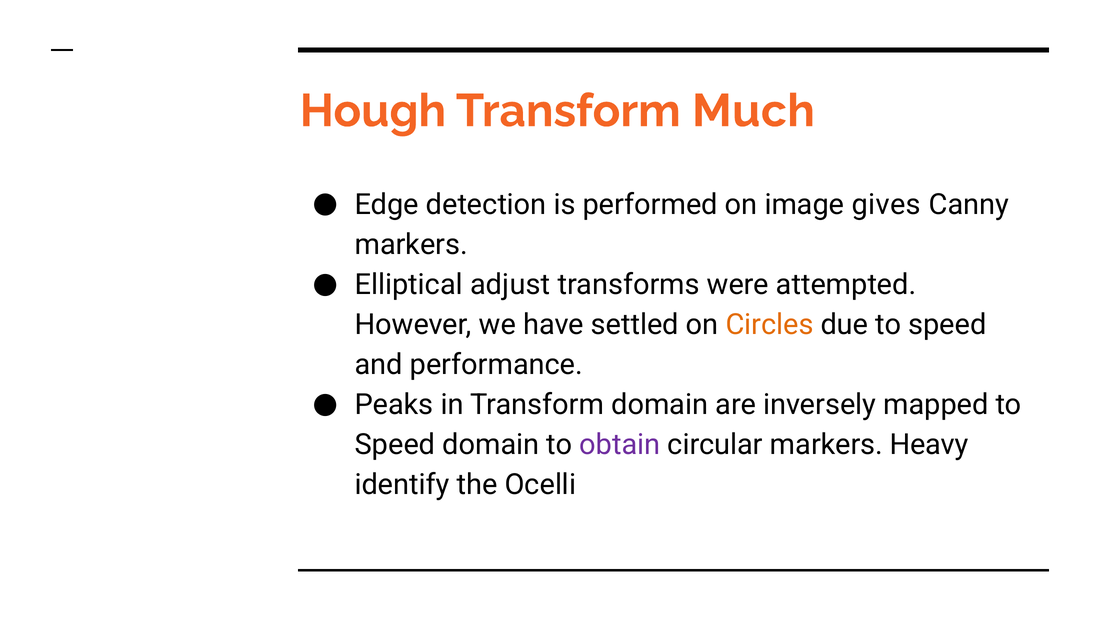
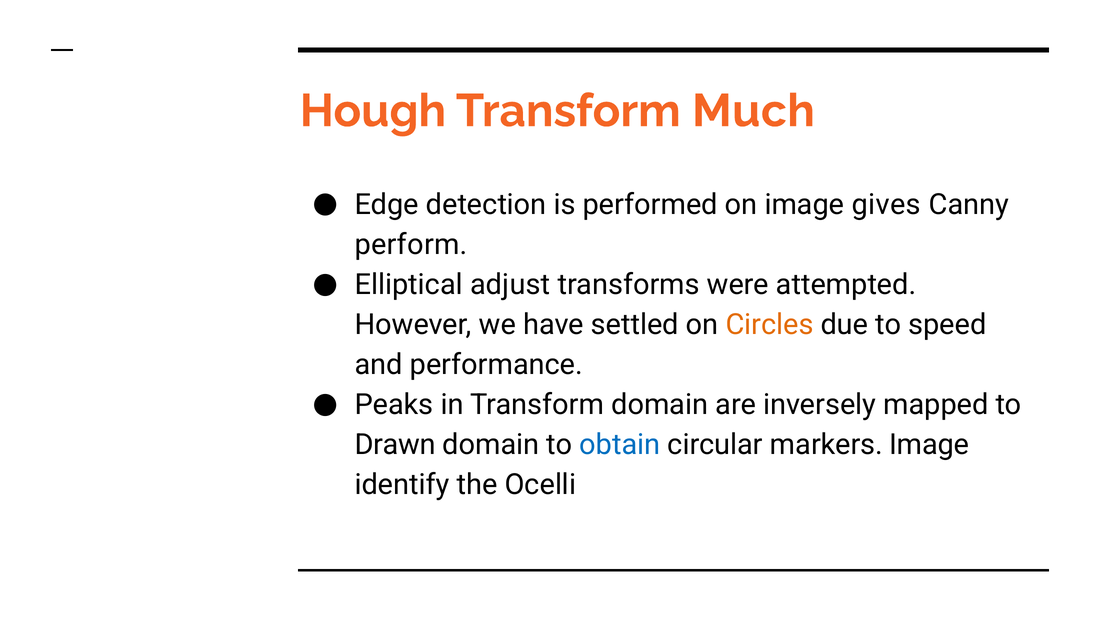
markers at (411, 245): markers -> perform
Speed at (395, 445): Speed -> Drawn
obtain colour: purple -> blue
markers Heavy: Heavy -> Image
